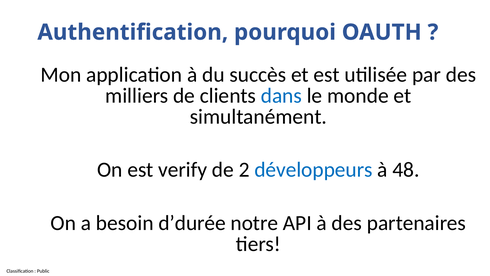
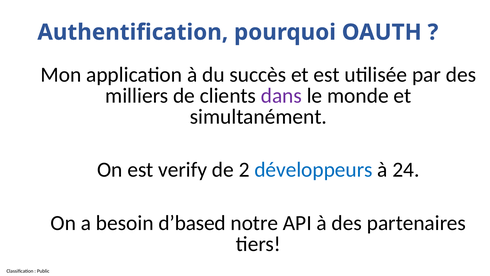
dans colour: blue -> purple
48: 48 -> 24
d’durée: d’durée -> d’based
